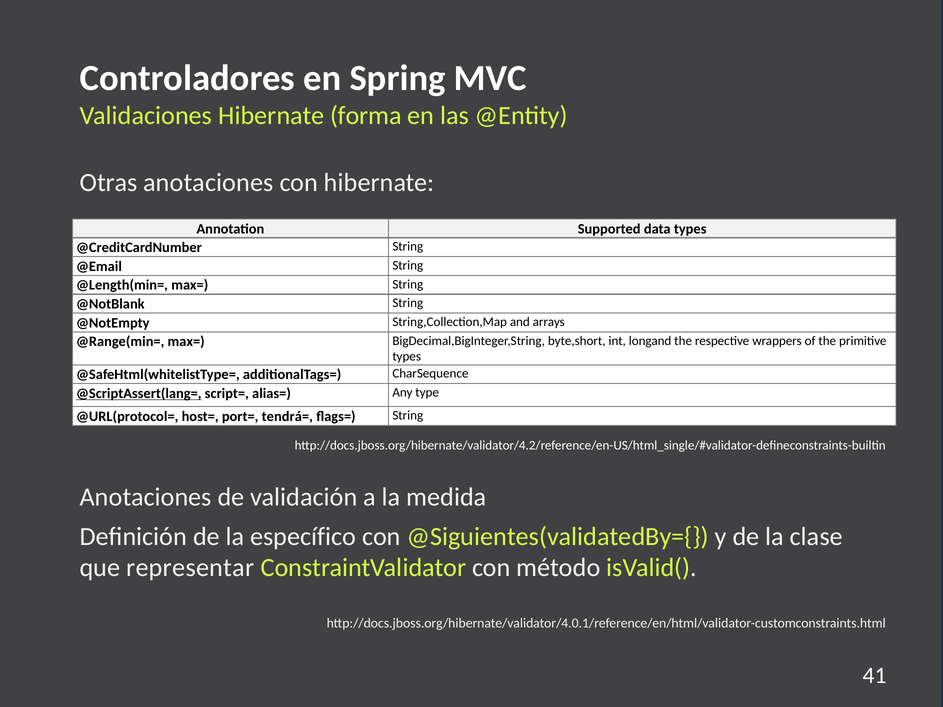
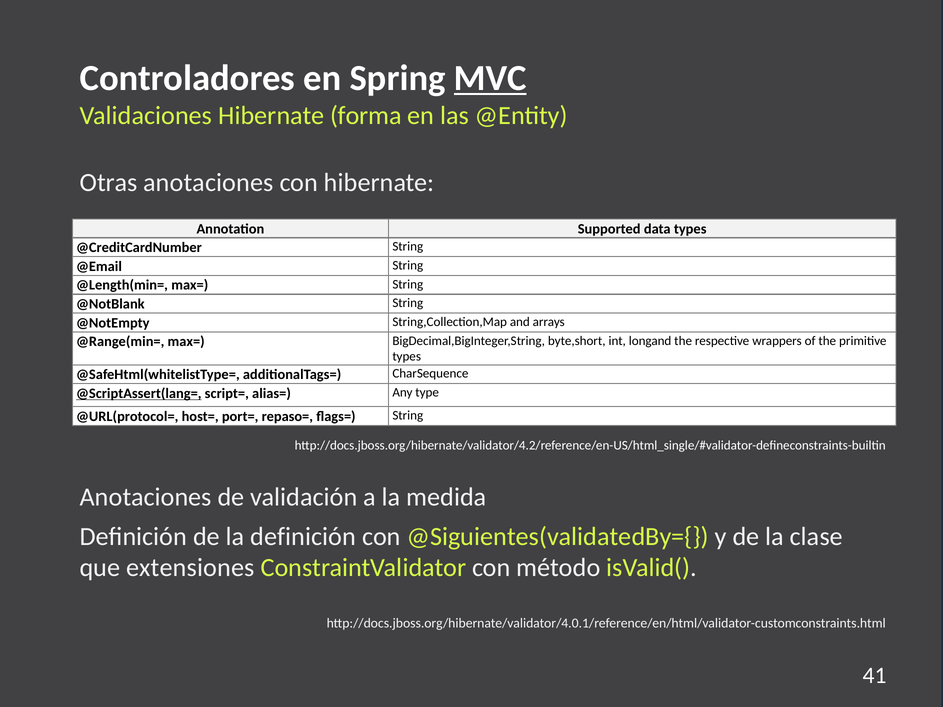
MVC underline: none -> present
tendrá=: tendrá= -> repaso=
la específico: específico -> definición
representar: representar -> extensiones
